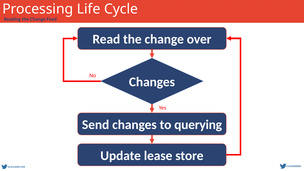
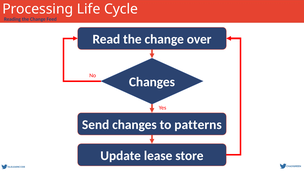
querying: querying -> patterns
